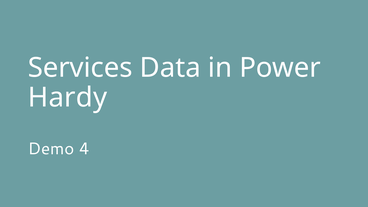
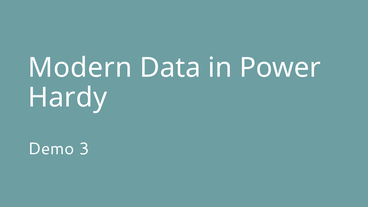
Services: Services -> Modern
4: 4 -> 3
